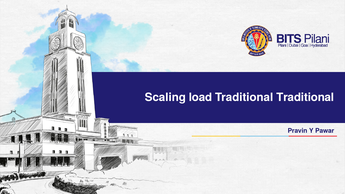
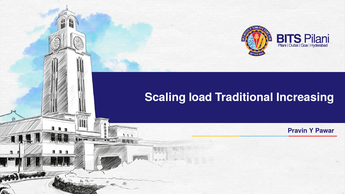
Traditional Traditional: Traditional -> Increasing
